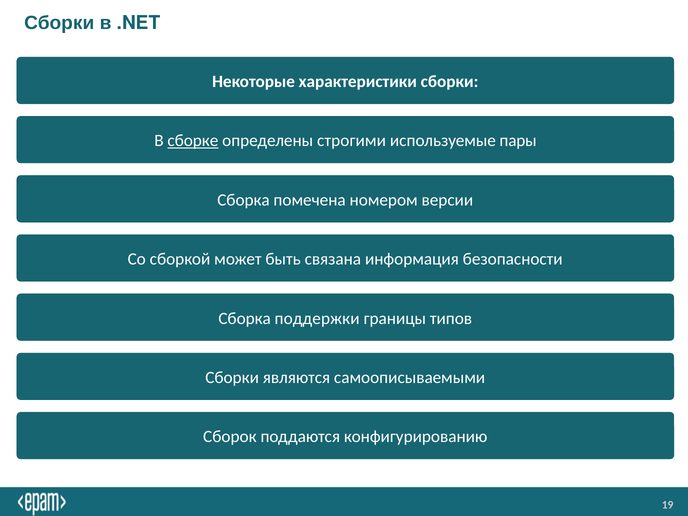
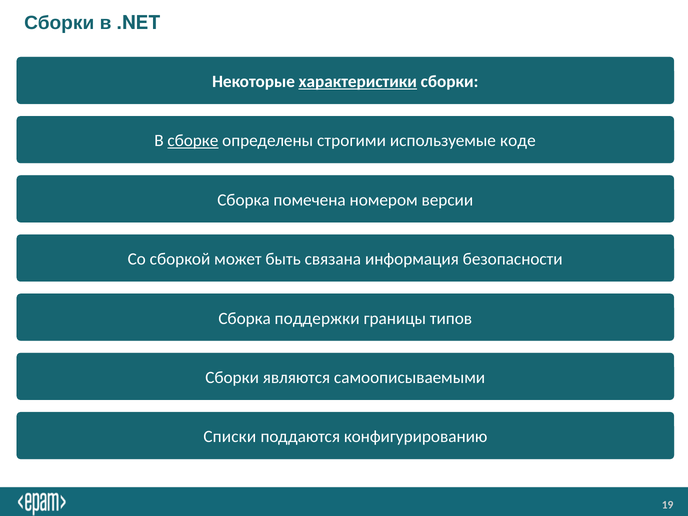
характеристики underline: none -> present
пары: пары -> коде
Сборок: Сборок -> Списки
